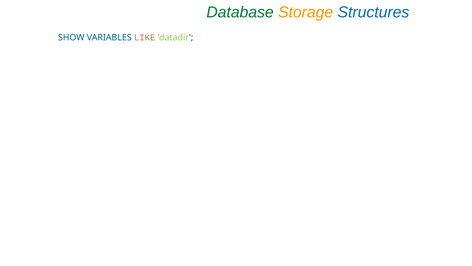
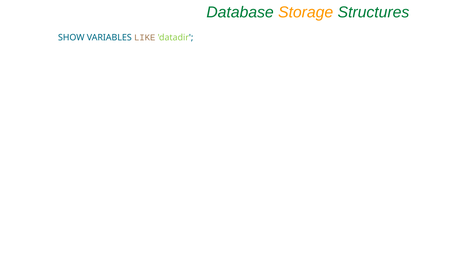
Structures colour: blue -> green
